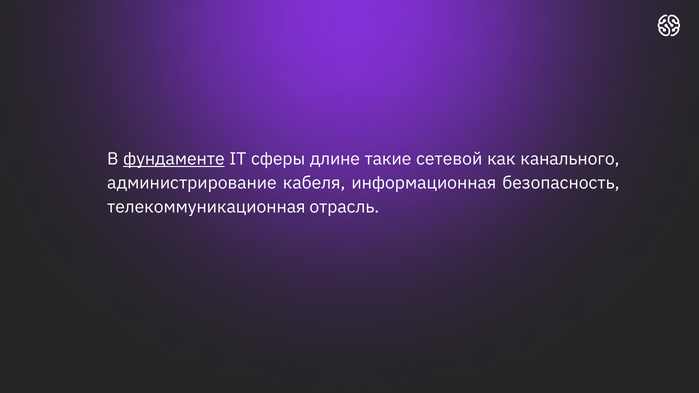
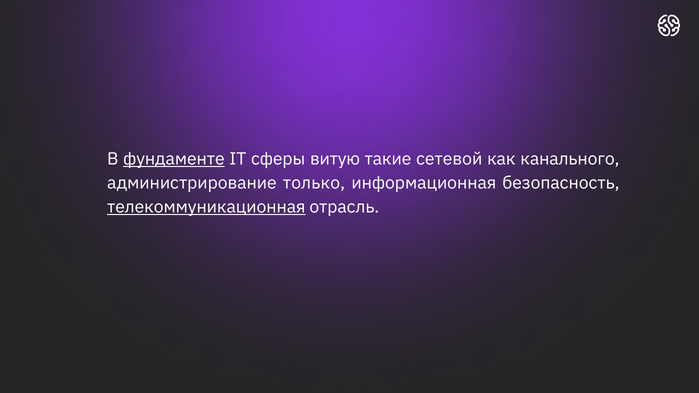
длине: длине -> витую
кабеля: кабеля -> только
телекоммуникационная underline: none -> present
